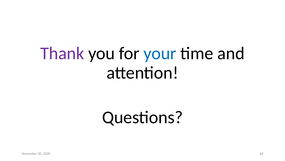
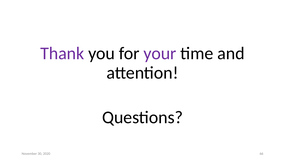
your colour: blue -> purple
